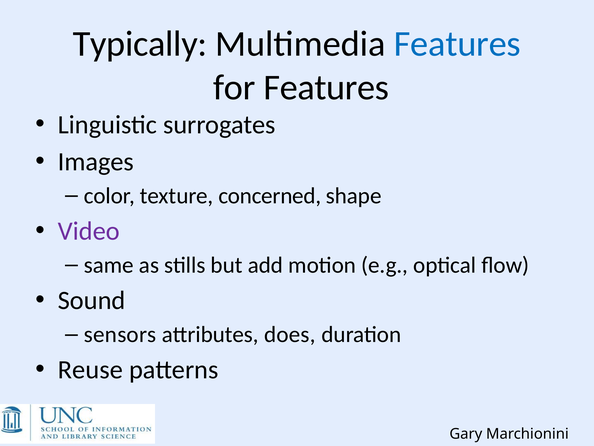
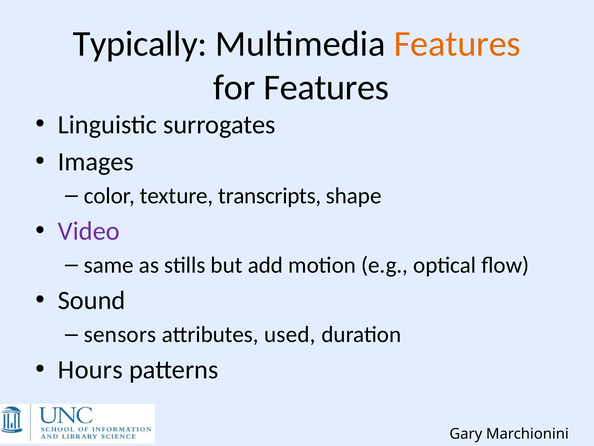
Features at (457, 44) colour: blue -> orange
concerned: concerned -> transcripts
does: does -> used
Reuse: Reuse -> Hours
